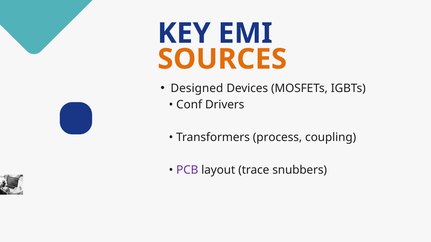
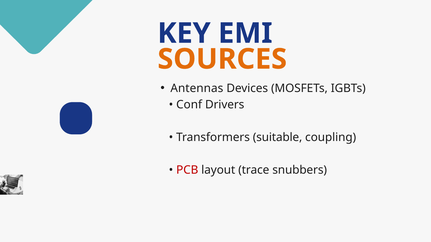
Designed: Designed -> Antennas
process: process -> suitable
PCB colour: purple -> red
